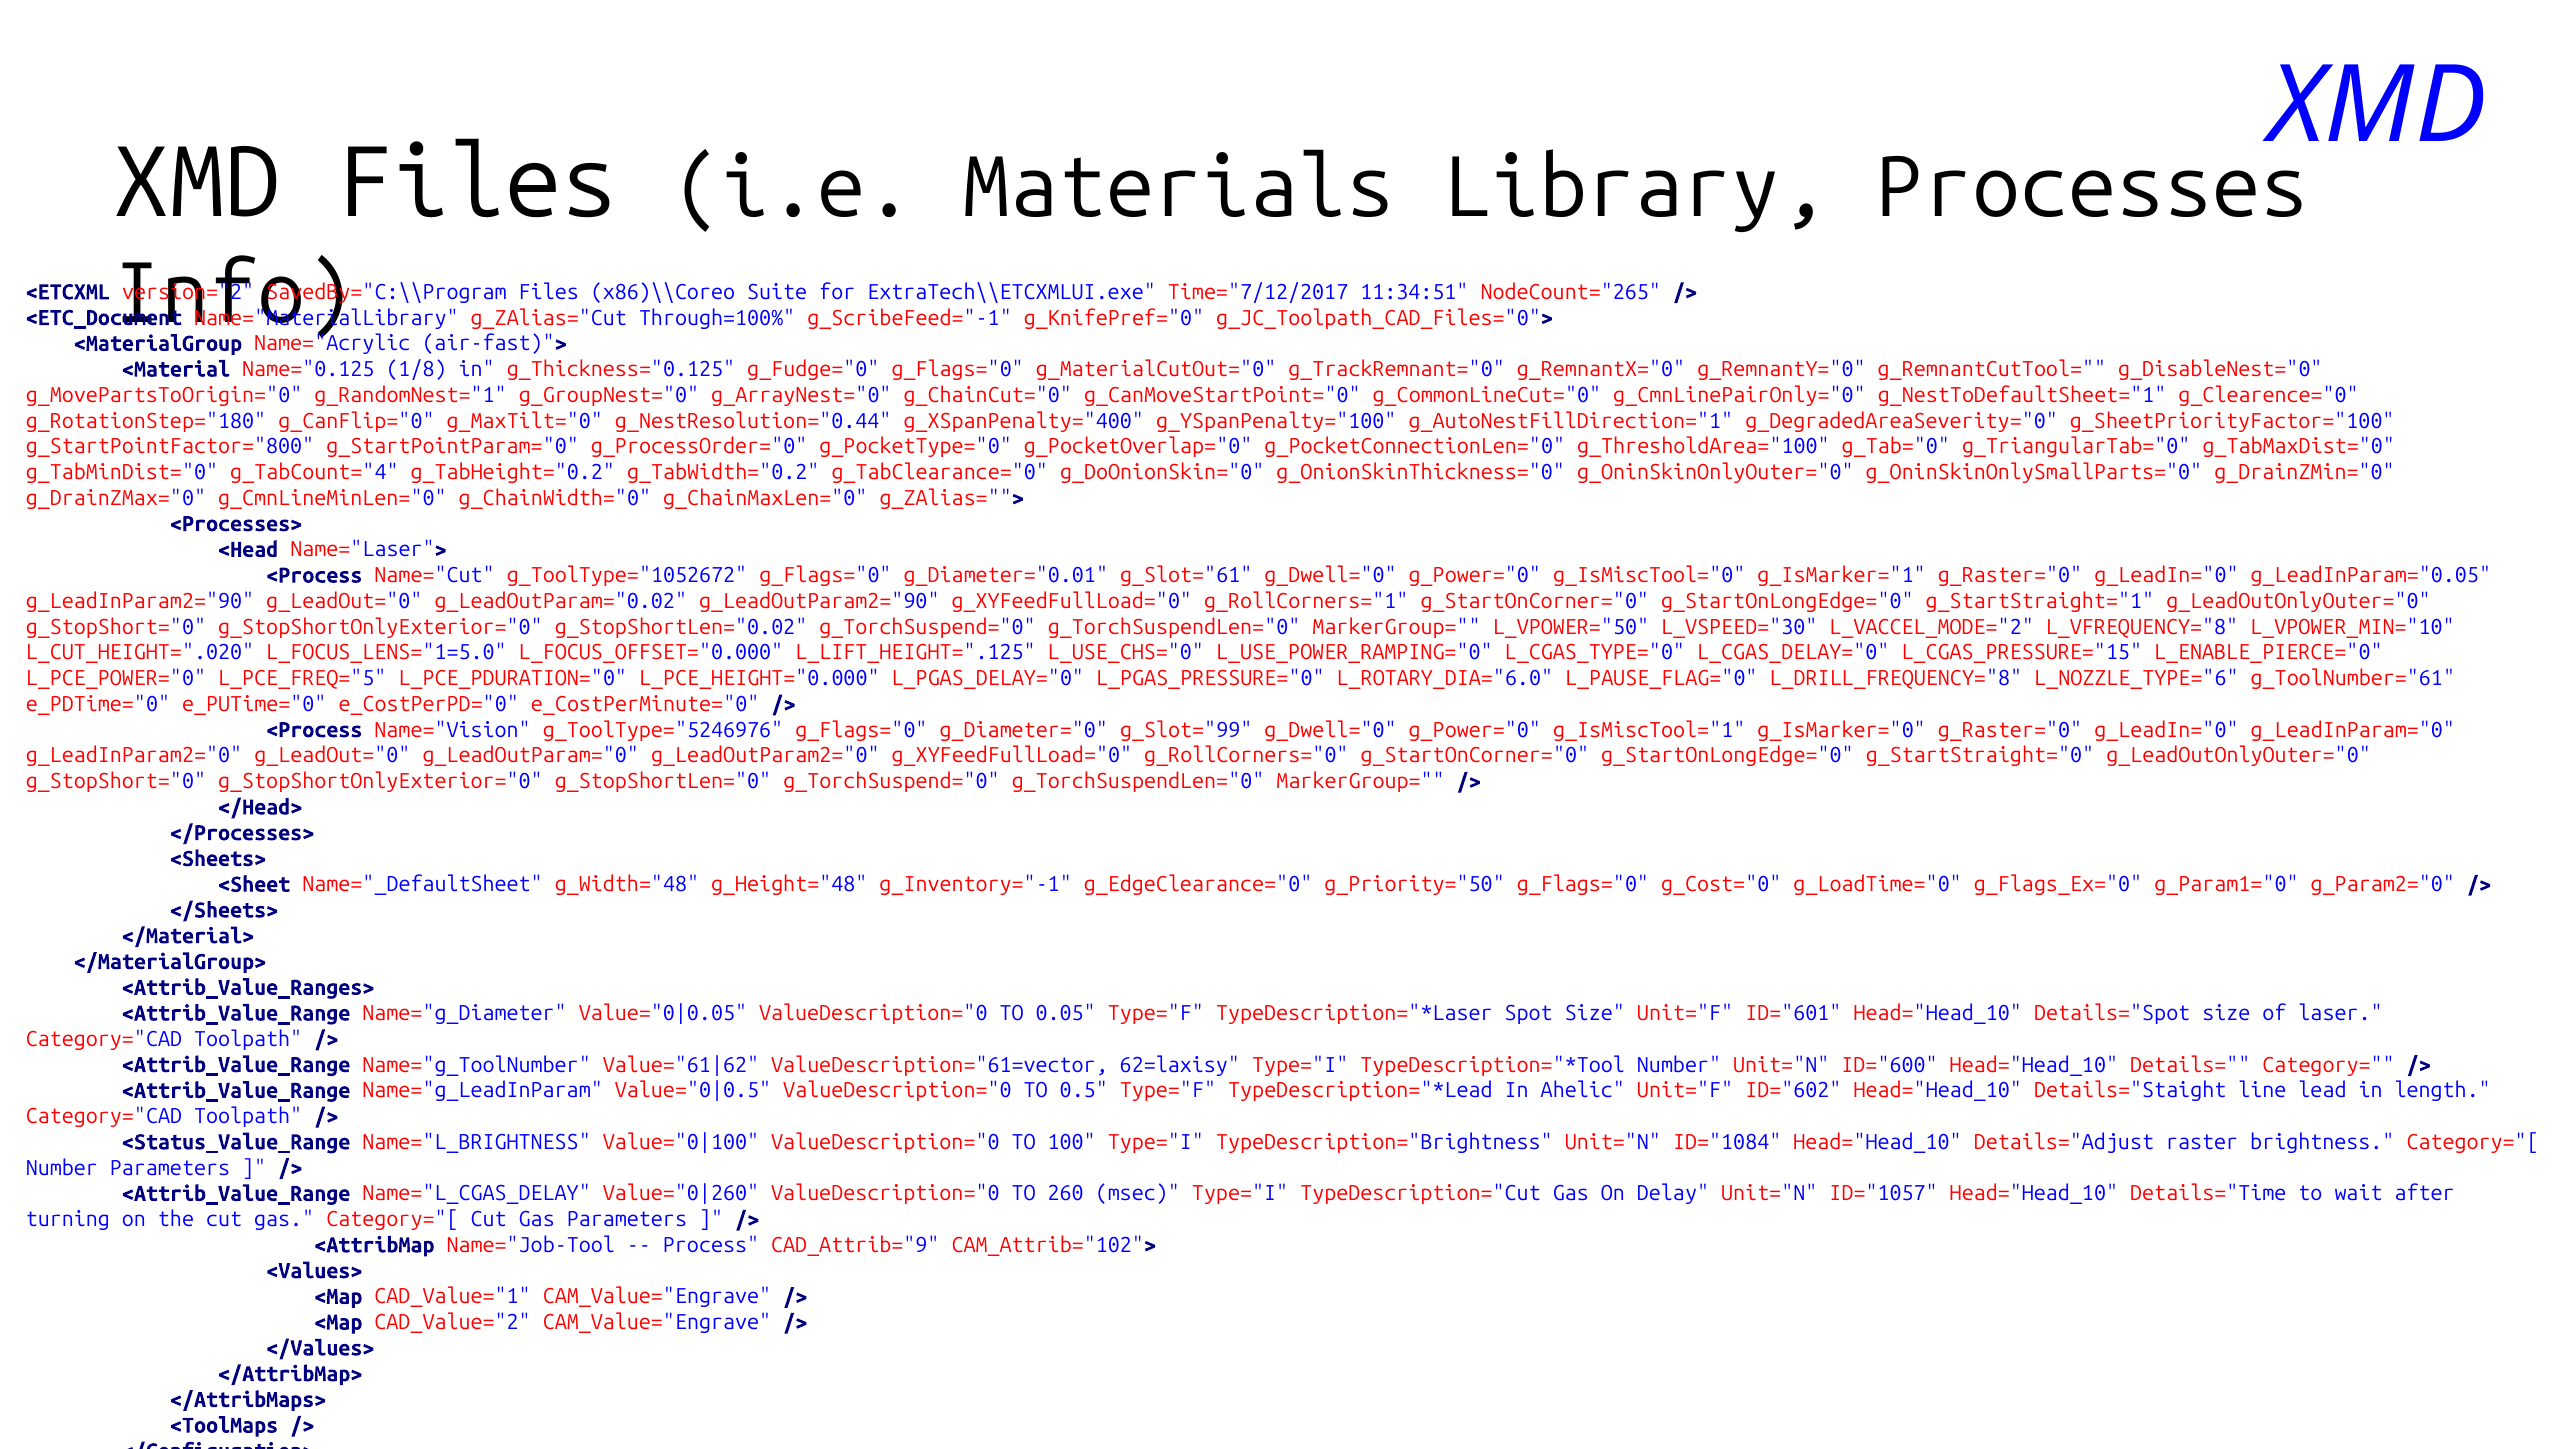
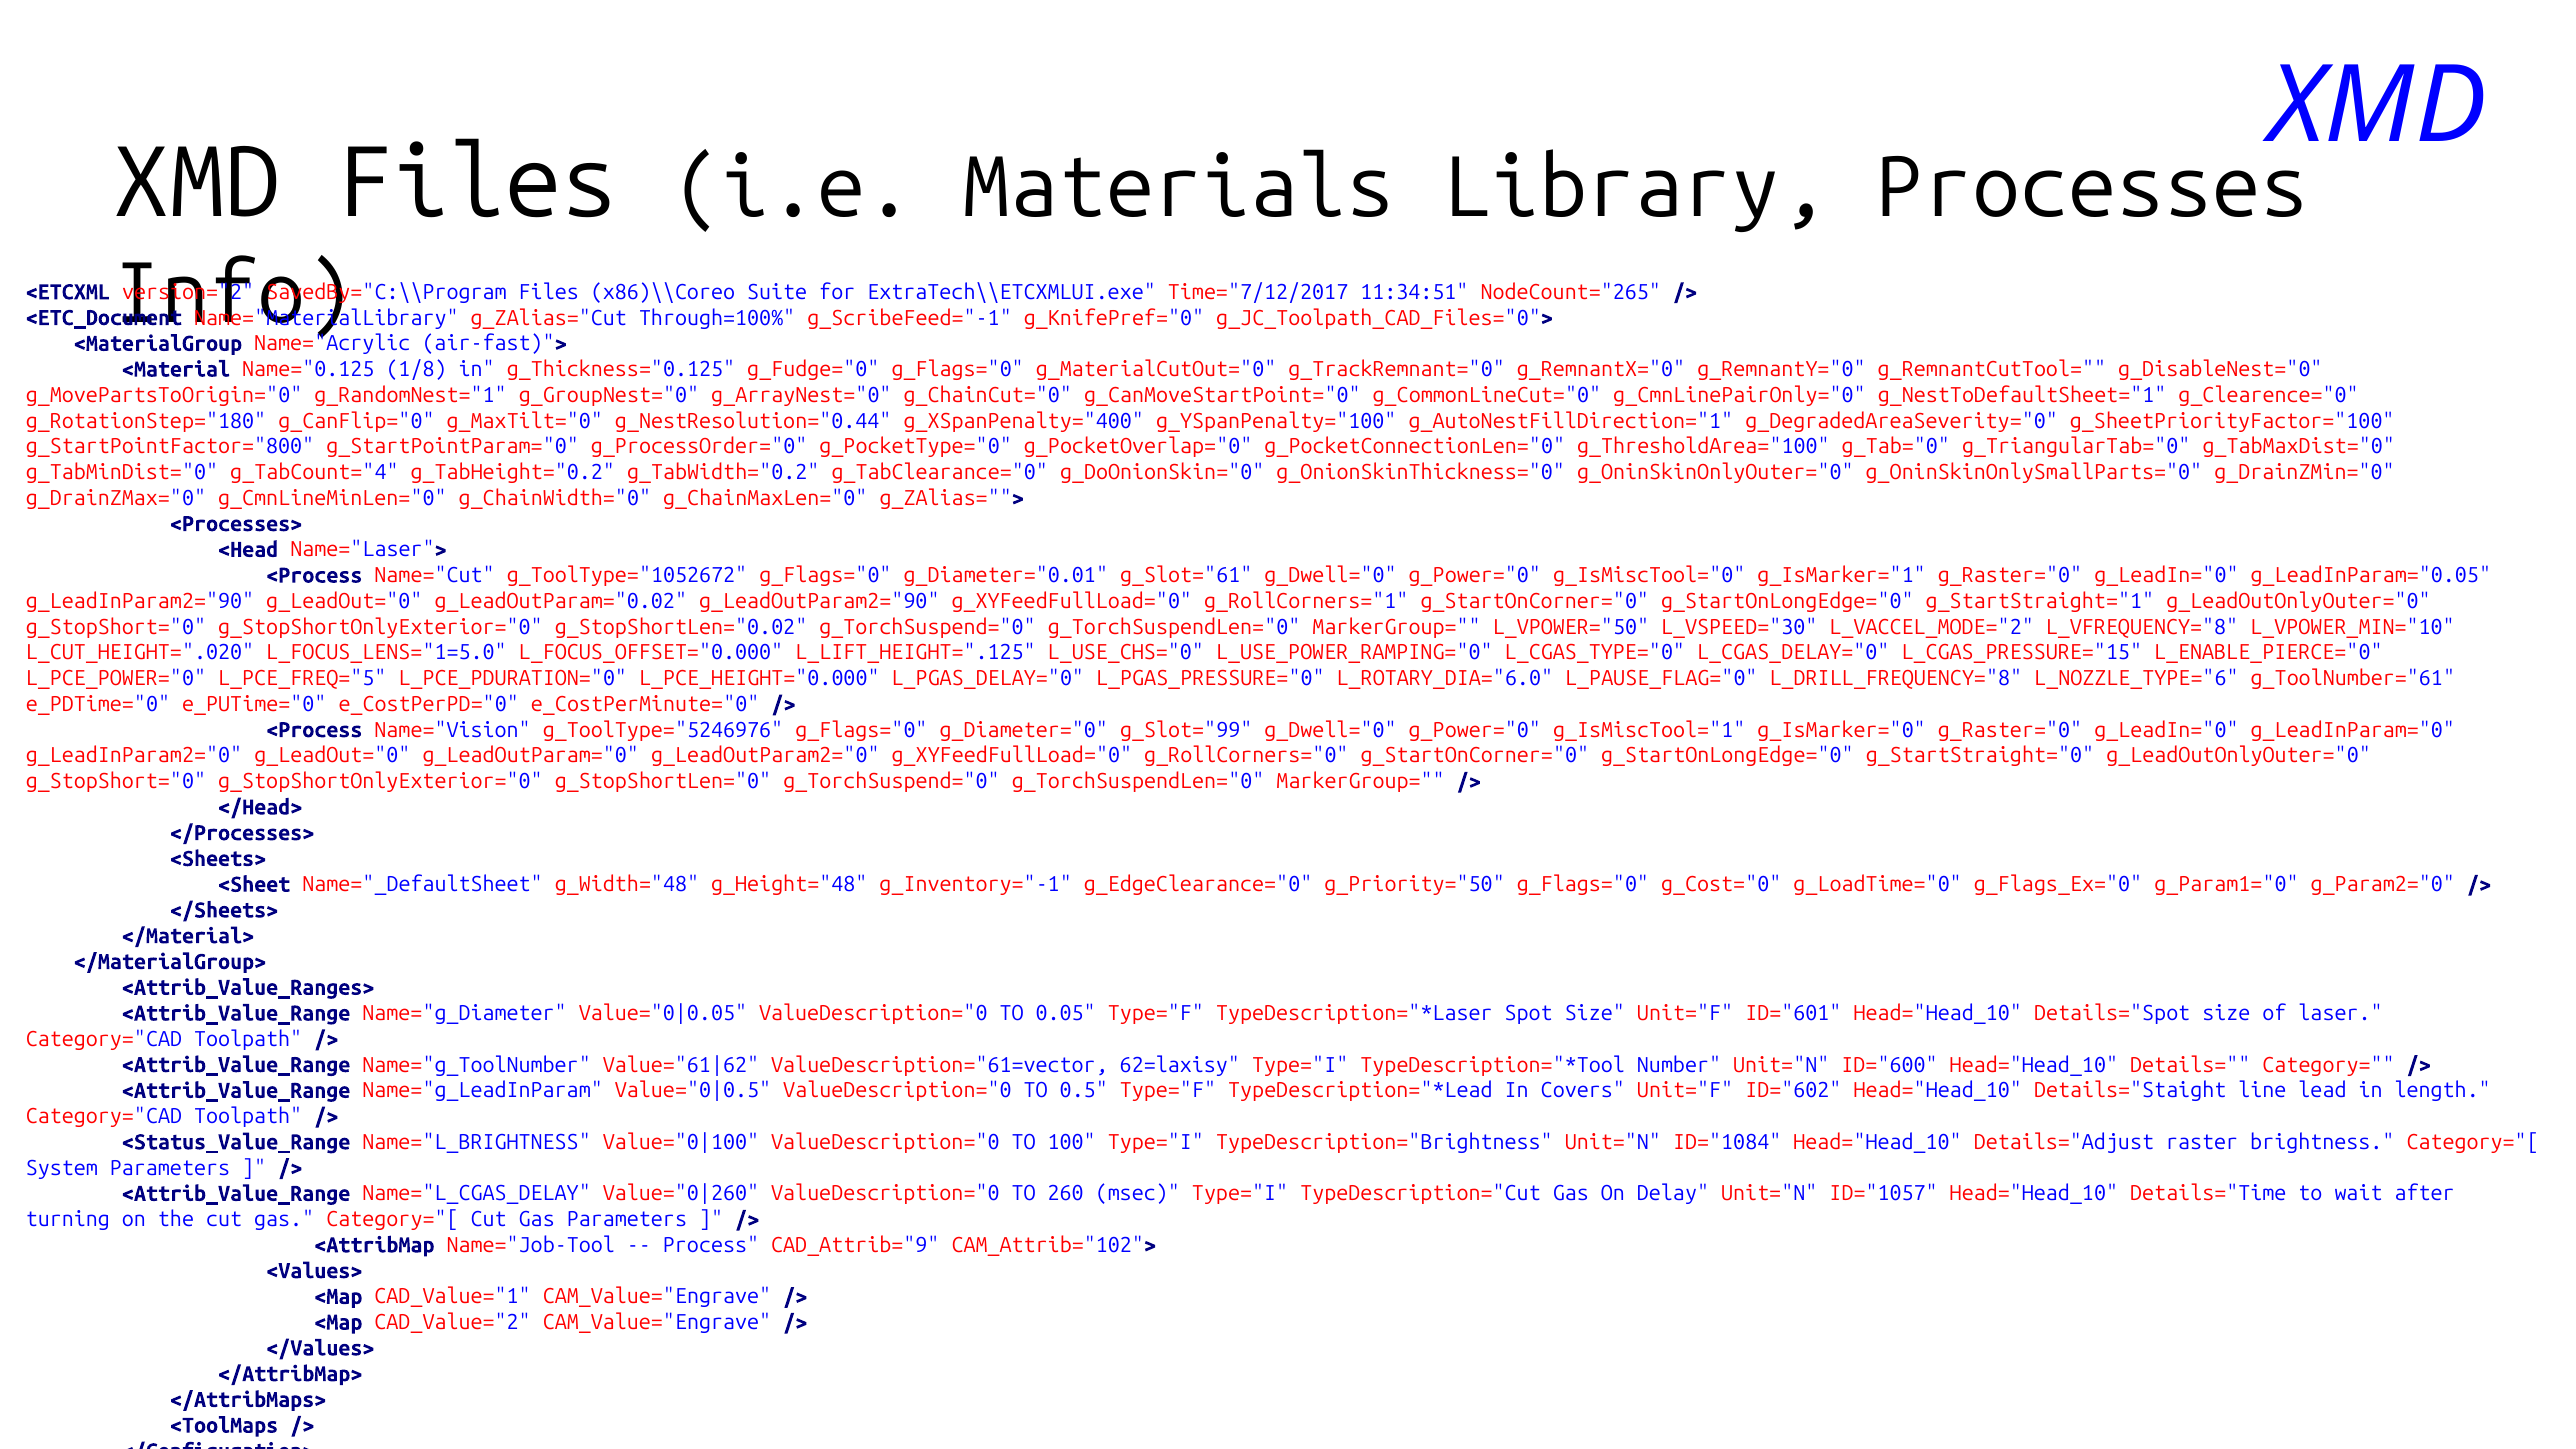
Ahelic: Ahelic -> Covers
Number at (62, 1168): Number -> System
